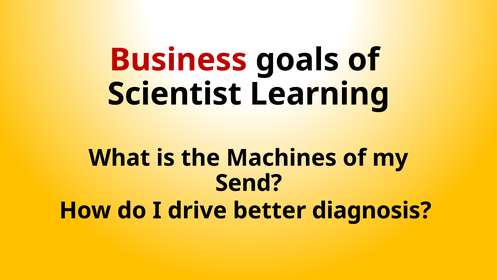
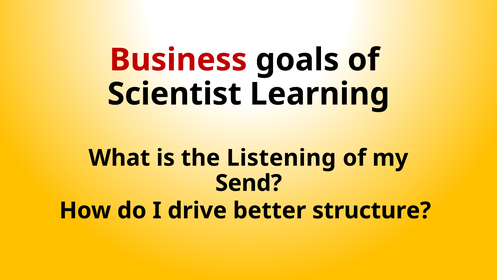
Machines: Machines -> Listening
diagnosis: diagnosis -> structure
